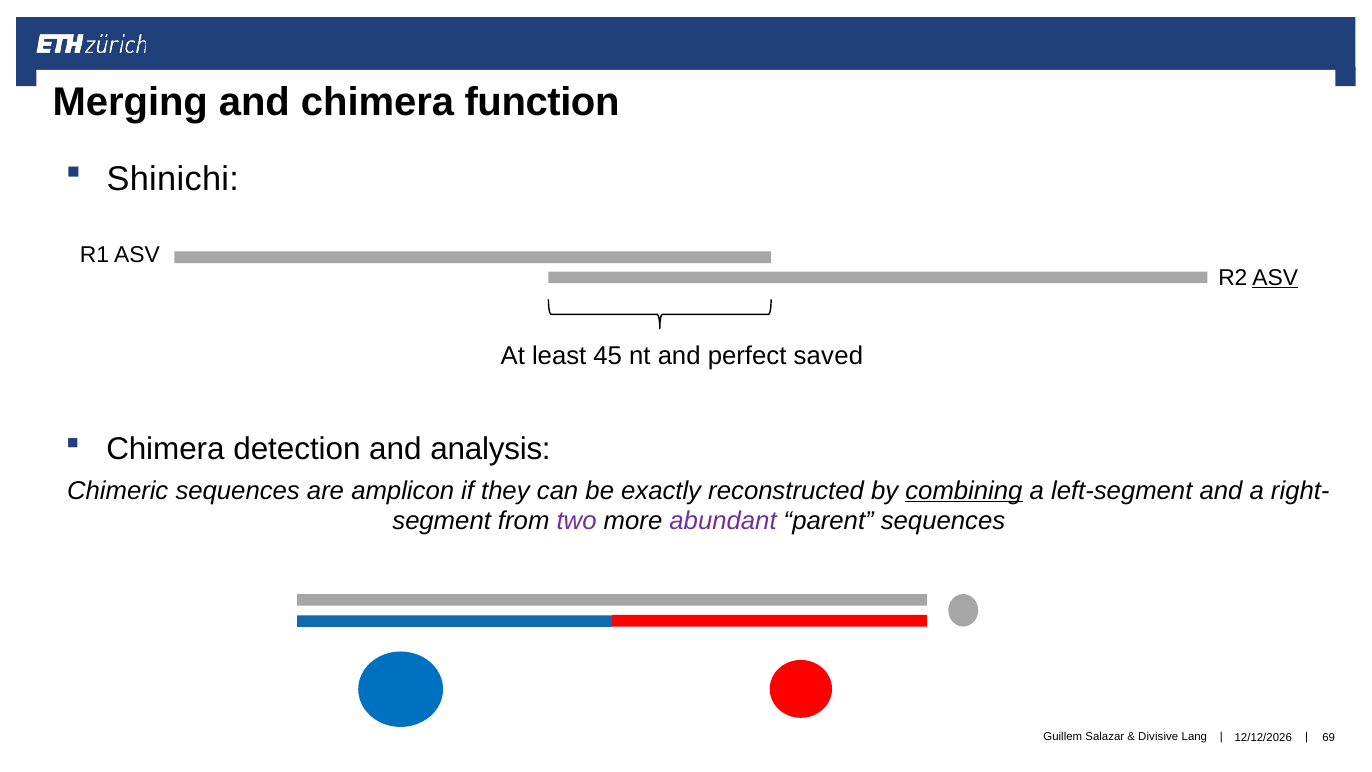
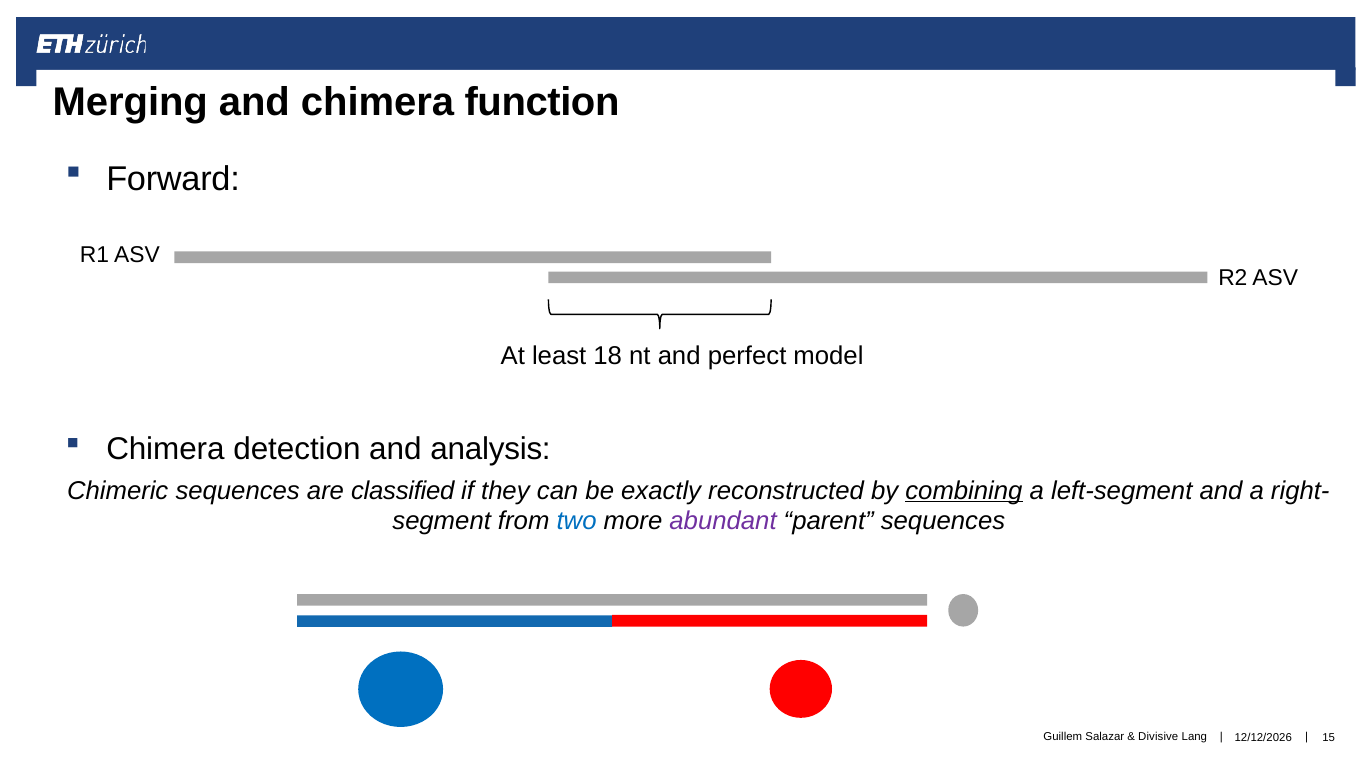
Shinichi: Shinichi -> Forward
ASV at (1275, 278) underline: present -> none
45: 45 -> 18
saved: saved -> model
amplicon: amplicon -> classified
two colour: purple -> blue
69: 69 -> 15
